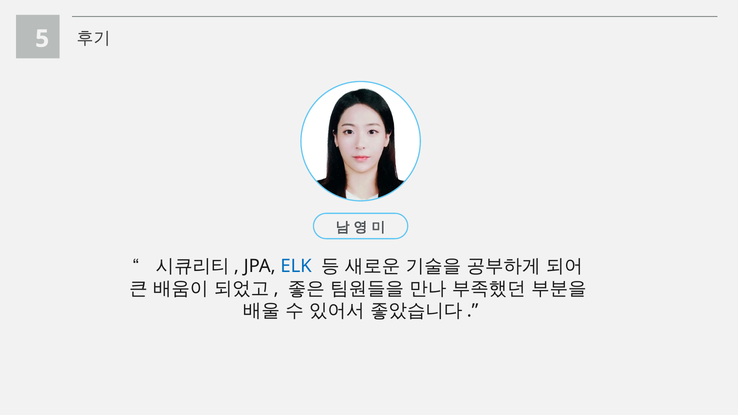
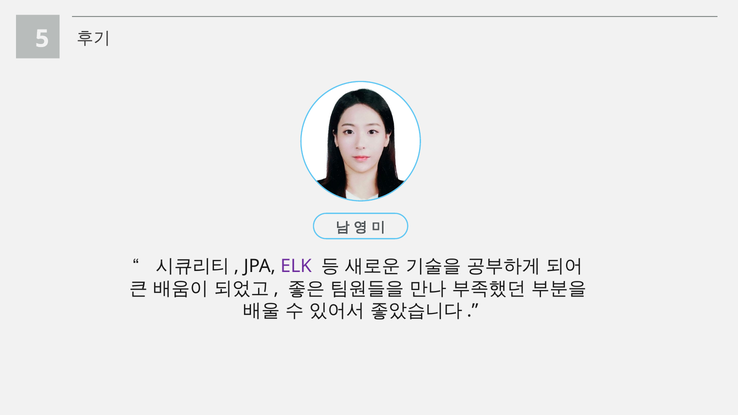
ELK colour: blue -> purple
